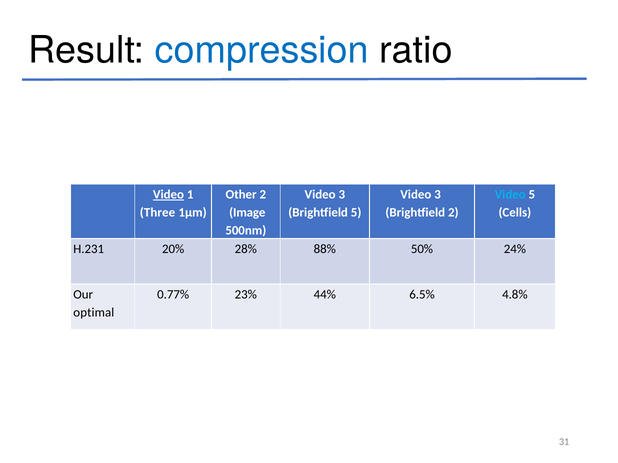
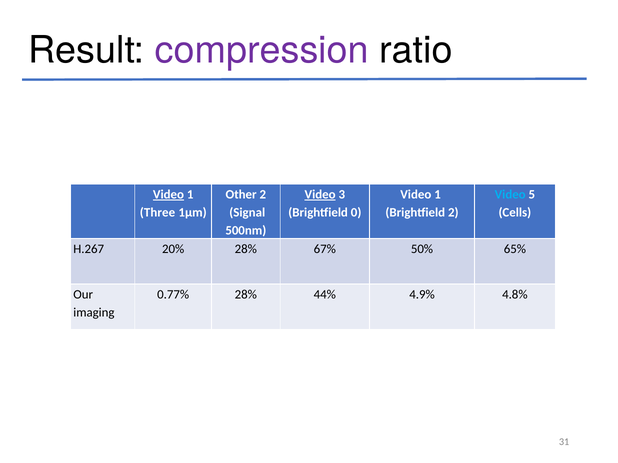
compression colour: blue -> purple
Video at (320, 195) underline: none -> present
3 at (438, 195): 3 -> 1
Image: Image -> Signal
Brightfield 5: 5 -> 0
H.231: H.231 -> H.267
88%: 88% -> 67%
24%: 24% -> 65%
0.77% 23%: 23% -> 28%
6.5%: 6.5% -> 4.9%
optimal: optimal -> imaging
